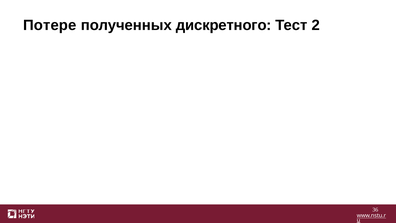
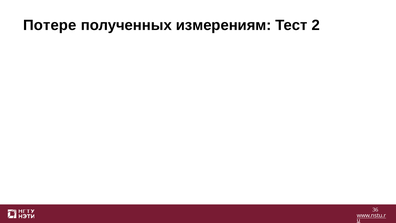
дискретного: дискретного -> измерениям
